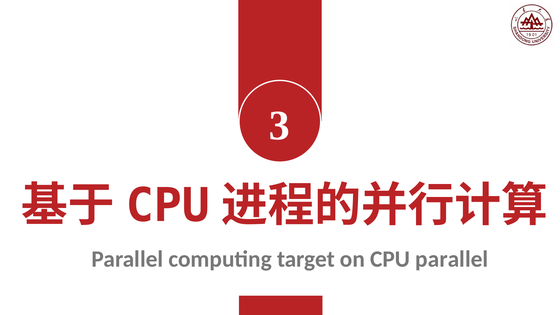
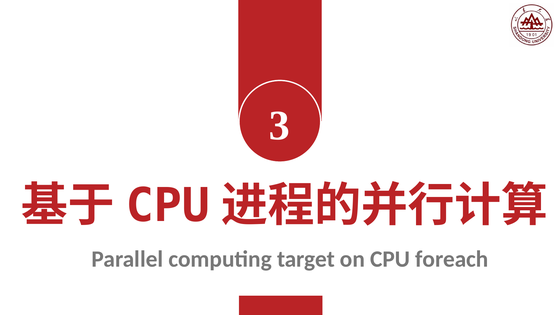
CPU parallel: parallel -> foreach
